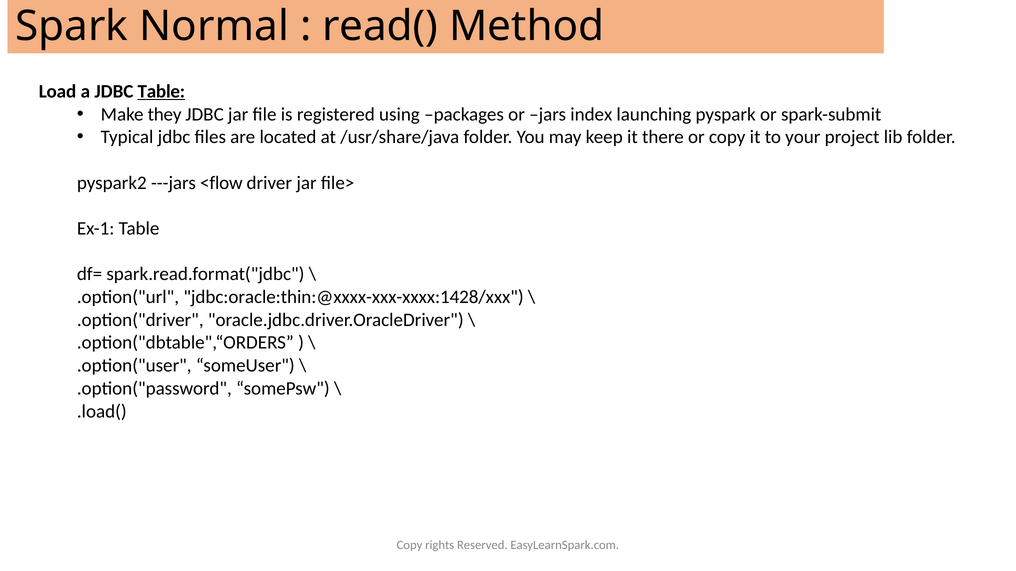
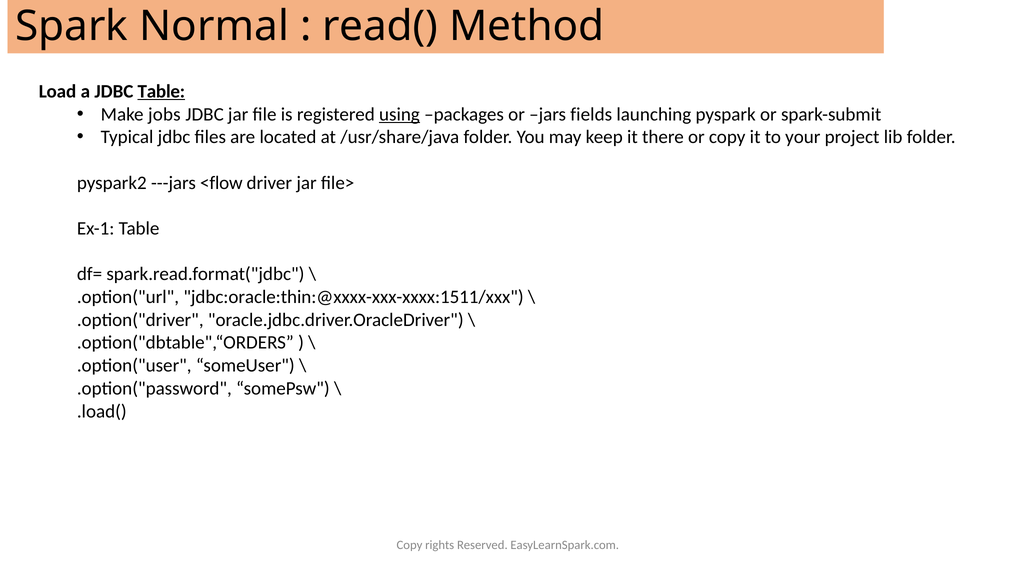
they: they -> jobs
using underline: none -> present
index: index -> fields
jdbc:oracle:thin:@xxxx-xxx-xxxx:1428/xxx: jdbc:oracle:thin:@xxxx-xxx-xxxx:1428/xxx -> jdbc:oracle:thin:@xxxx-xxx-xxxx:1511/xxx
